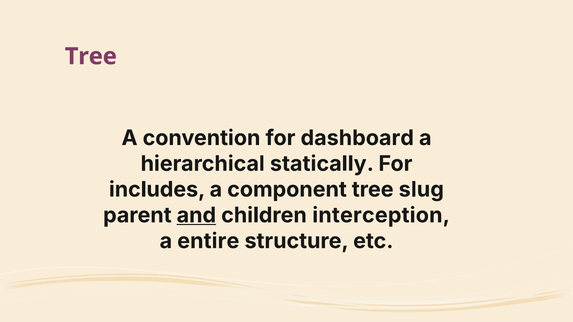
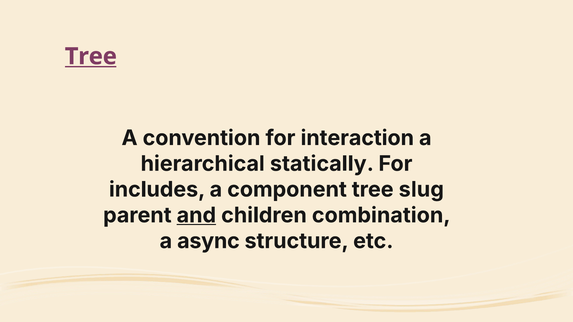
Tree at (91, 56) underline: none -> present
dashboard: dashboard -> interaction
interception: interception -> combination
entire: entire -> async
